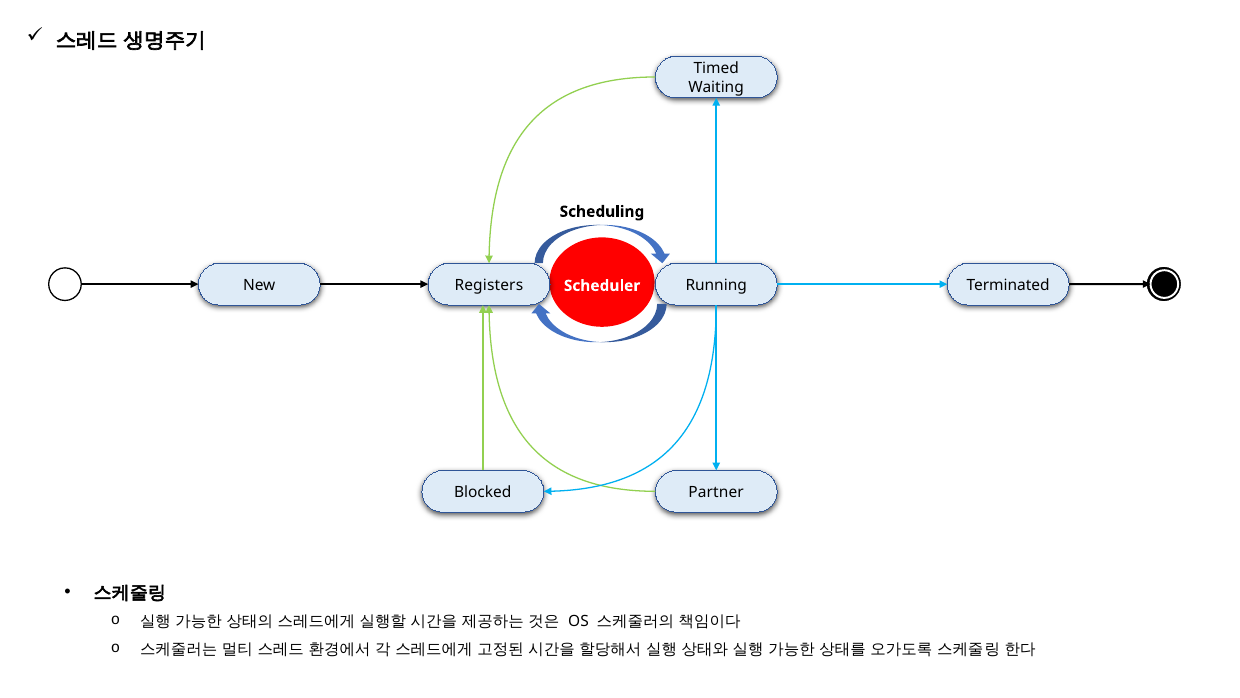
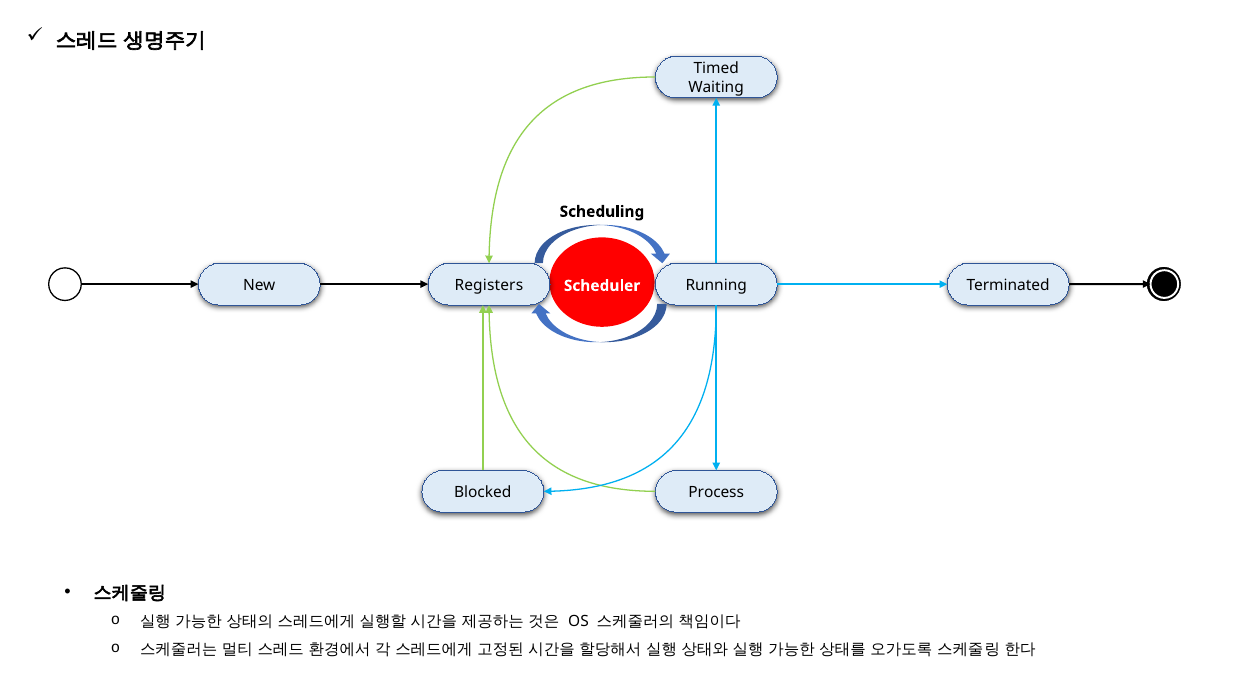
Partner: Partner -> Process
